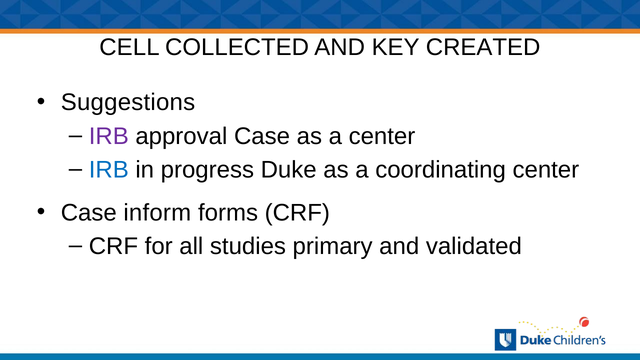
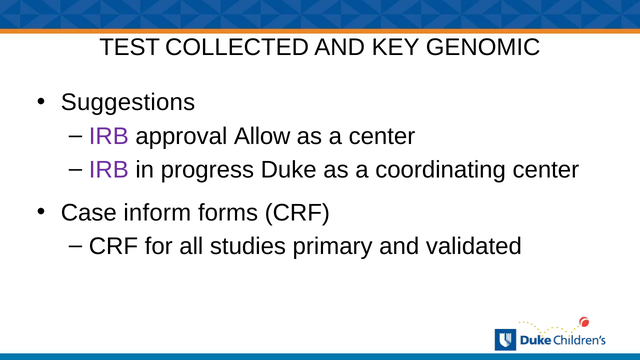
CELL: CELL -> TEST
CREATED: CREATED -> GENOMIC
approval Case: Case -> Allow
IRB at (109, 170) colour: blue -> purple
